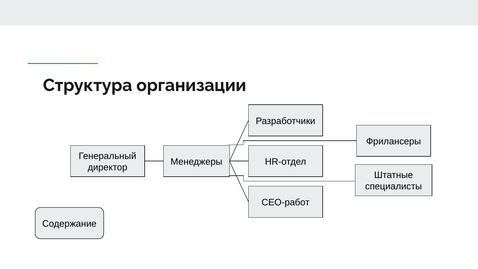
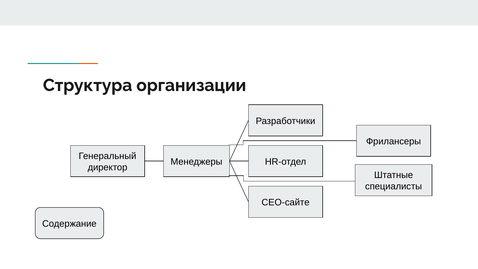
CEO-работ: CEO-работ -> CEO-сайте
